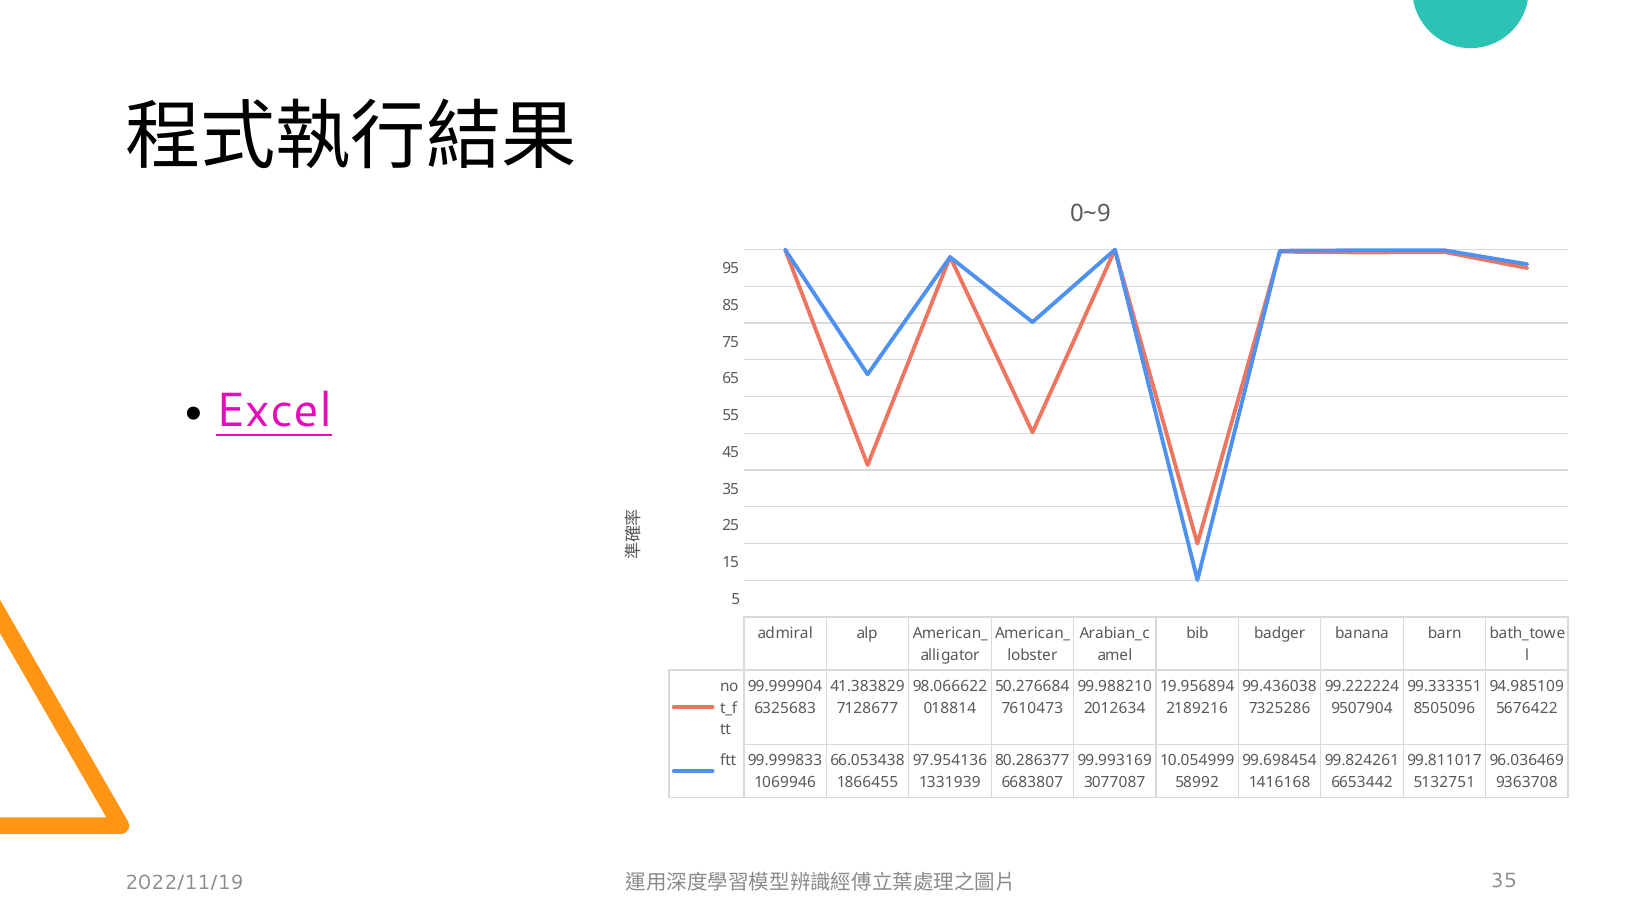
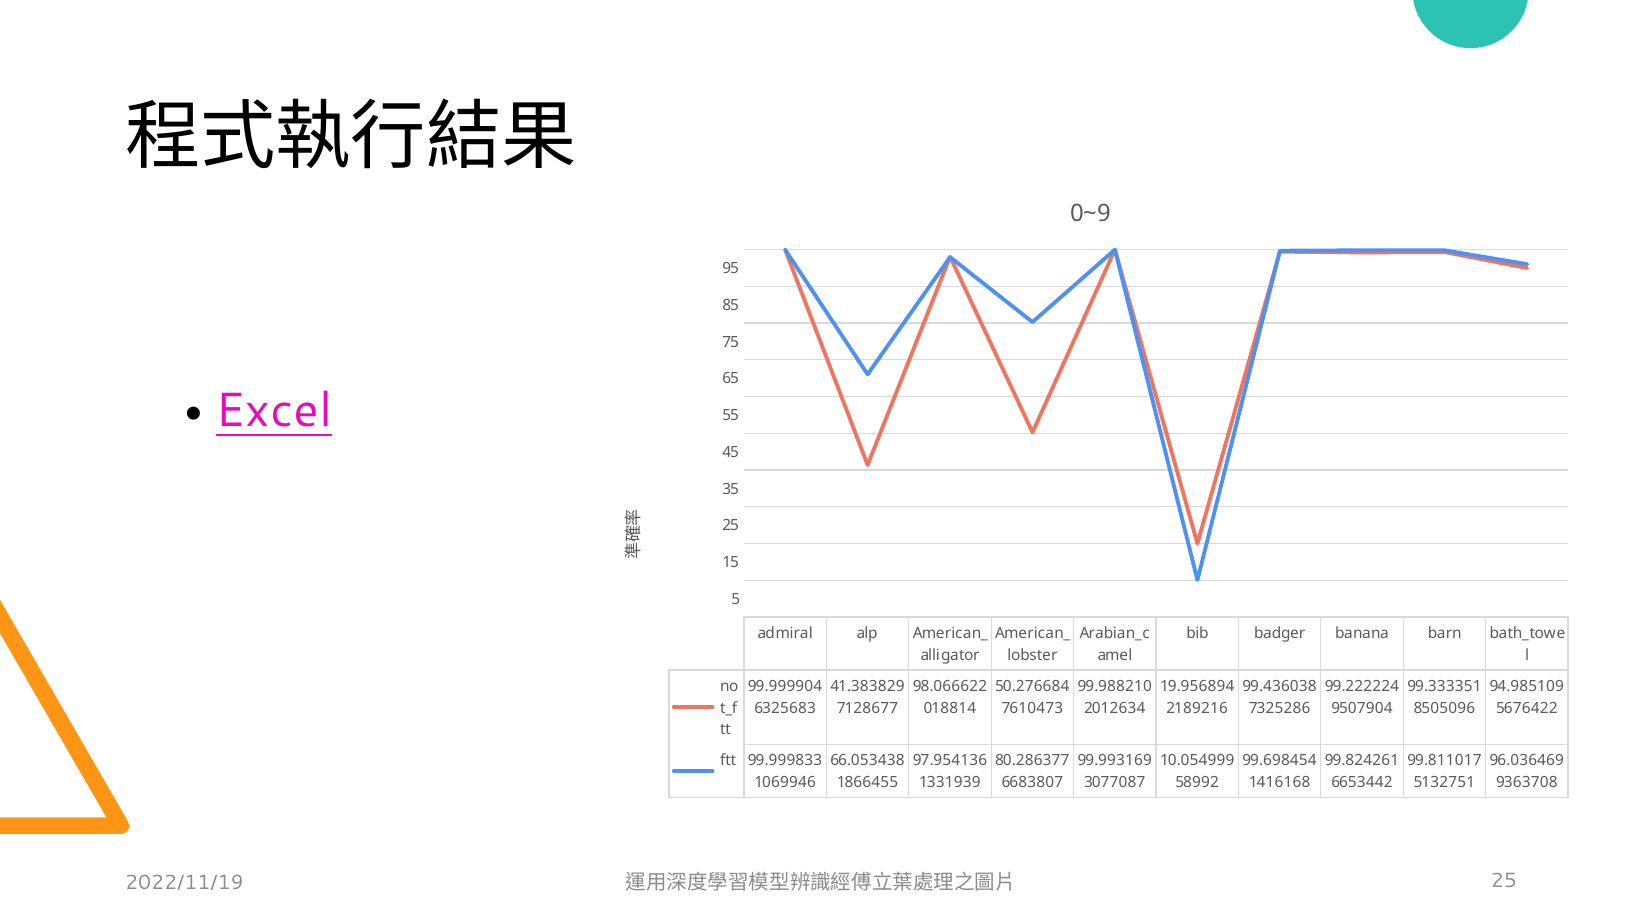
35 at (1504, 880): 35 -> 25
